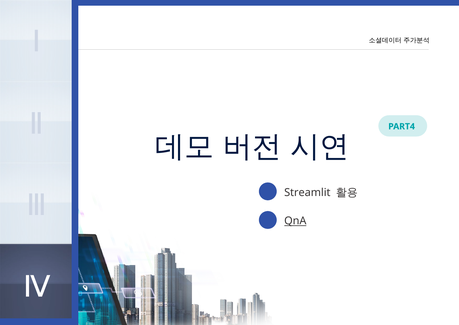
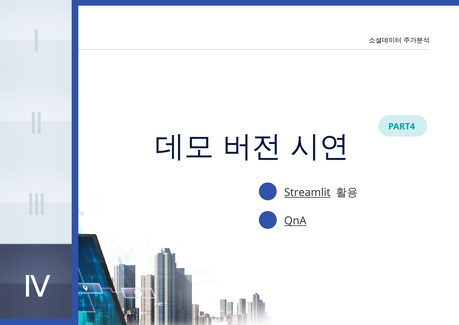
Streamlit underline: none -> present
